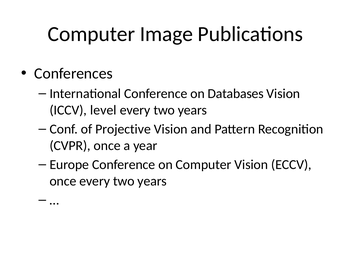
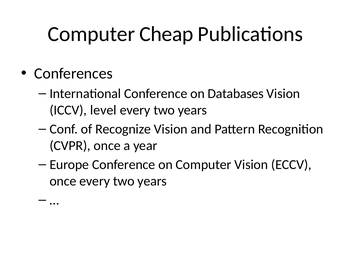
Image: Image -> Cheap
Projective: Projective -> Recognize
